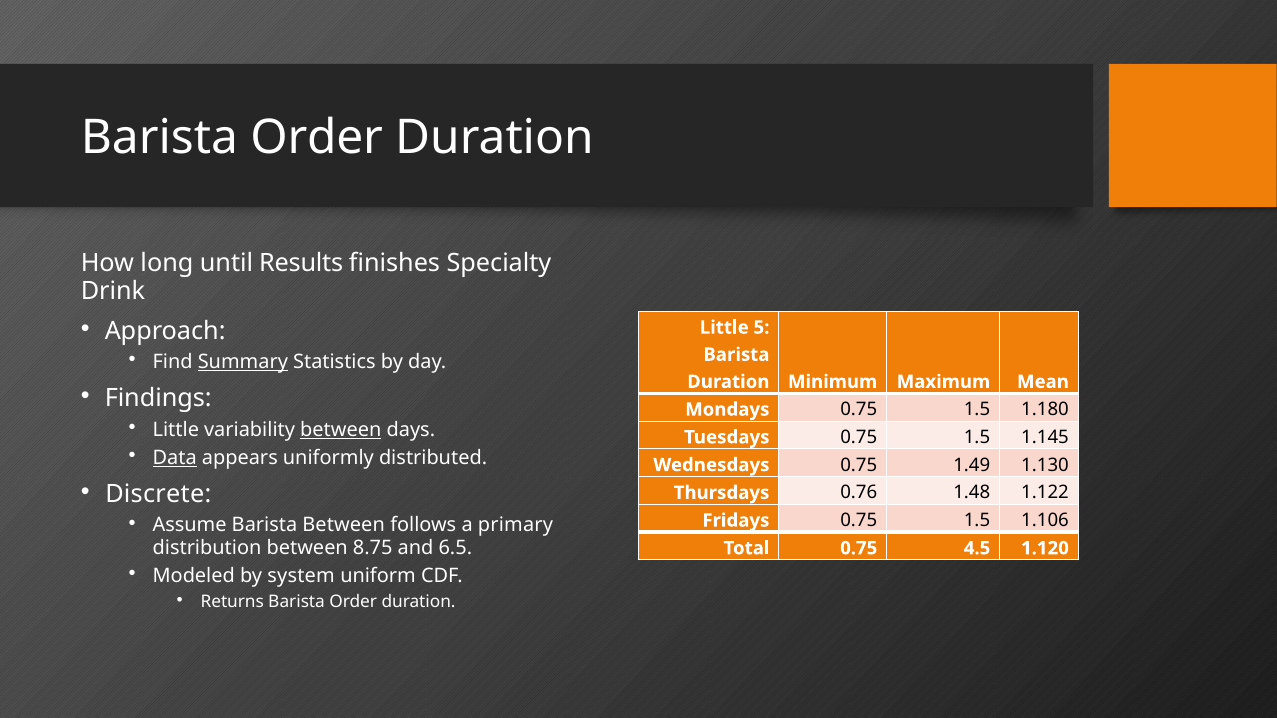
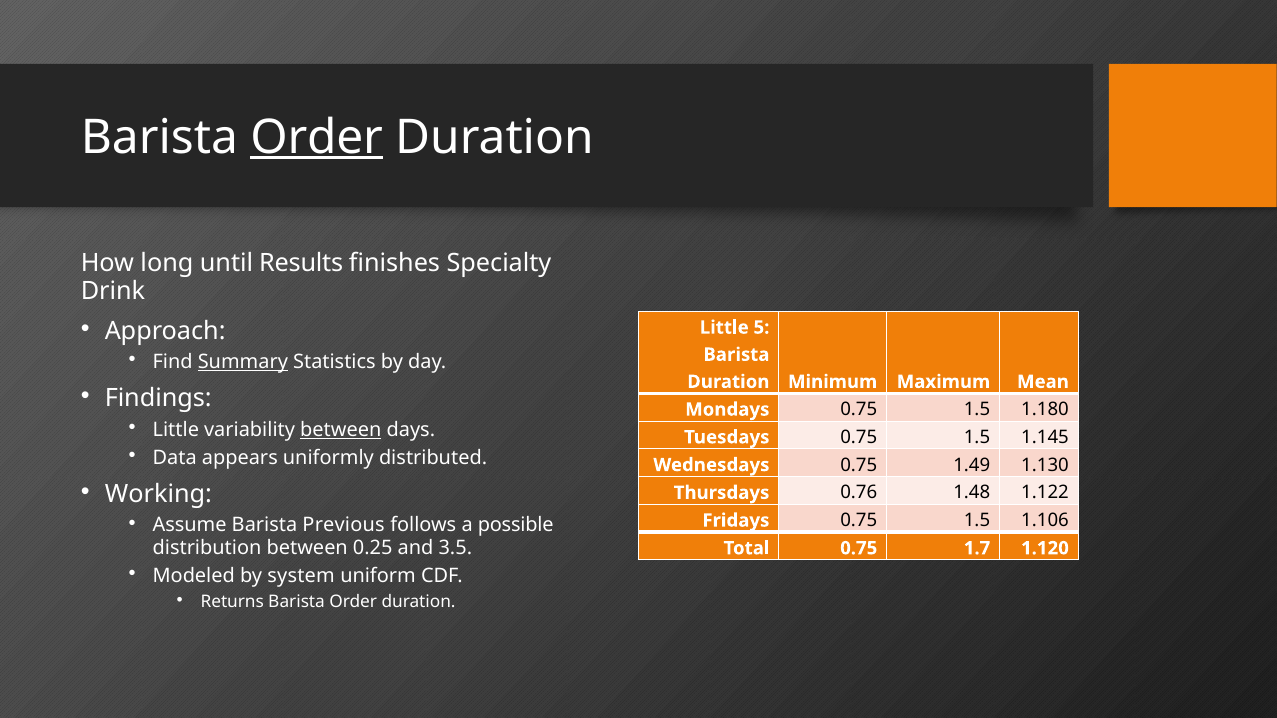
Order at (317, 137) underline: none -> present
Data underline: present -> none
Discrete: Discrete -> Working
Barista Between: Between -> Previous
primary: primary -> possible
8.75: 8.75 -> 0.25
6.5: 6.5 -> 3.5
4.5: 4.5 -> 1.7
